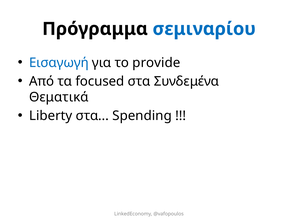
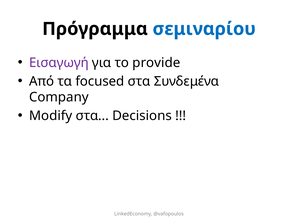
Εισαγωγή colour: blue -> purple
Θεματικά: Θεματικά -> Company
Liberty: Liberty -> Modify
Spending: Spending -> Decisions
